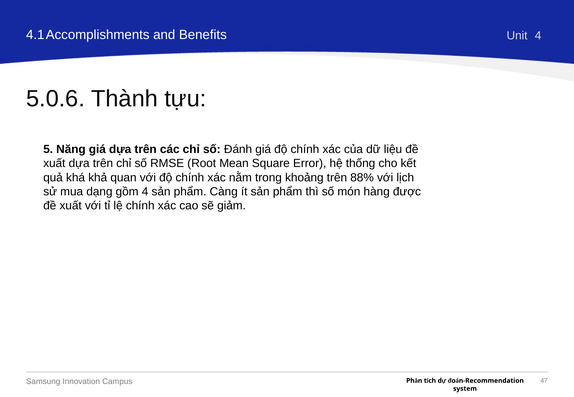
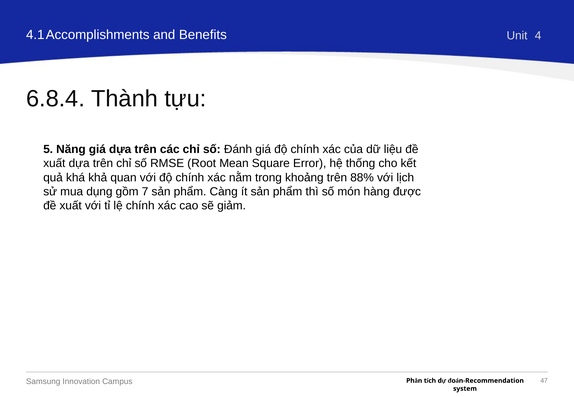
5.0.6: 5.0.6 -> 6.8.4
dạng: dạng -> dụng
gồm 4: 4 -> 7
